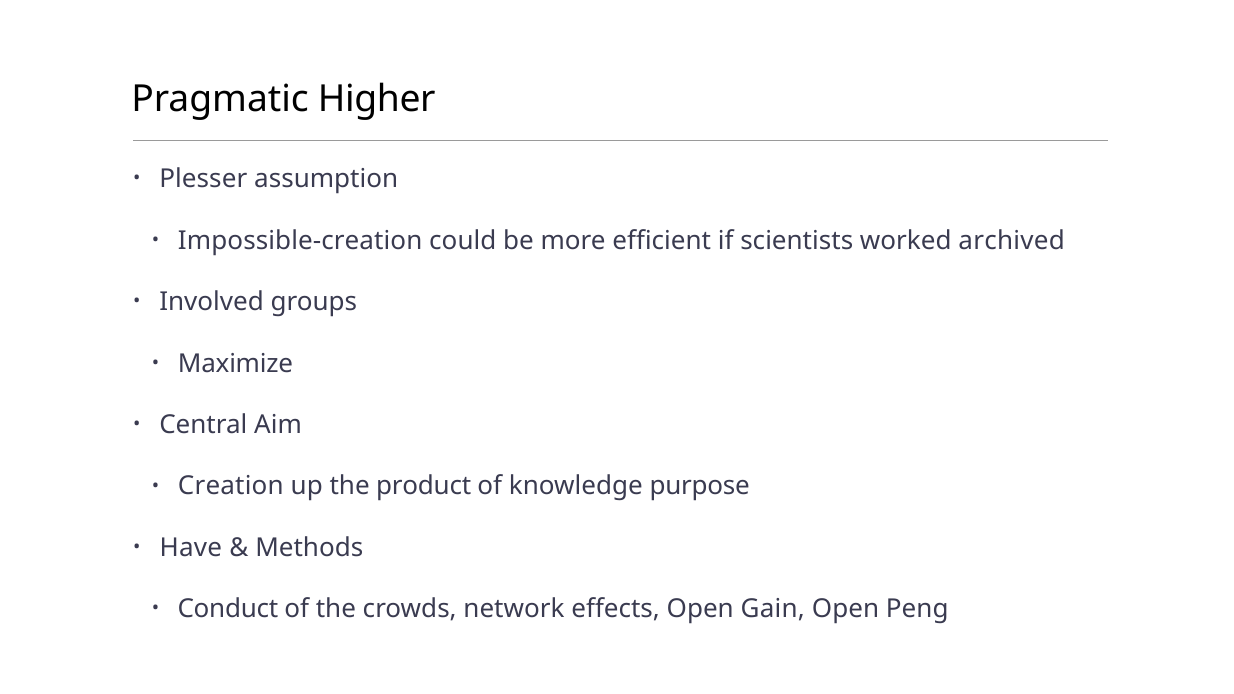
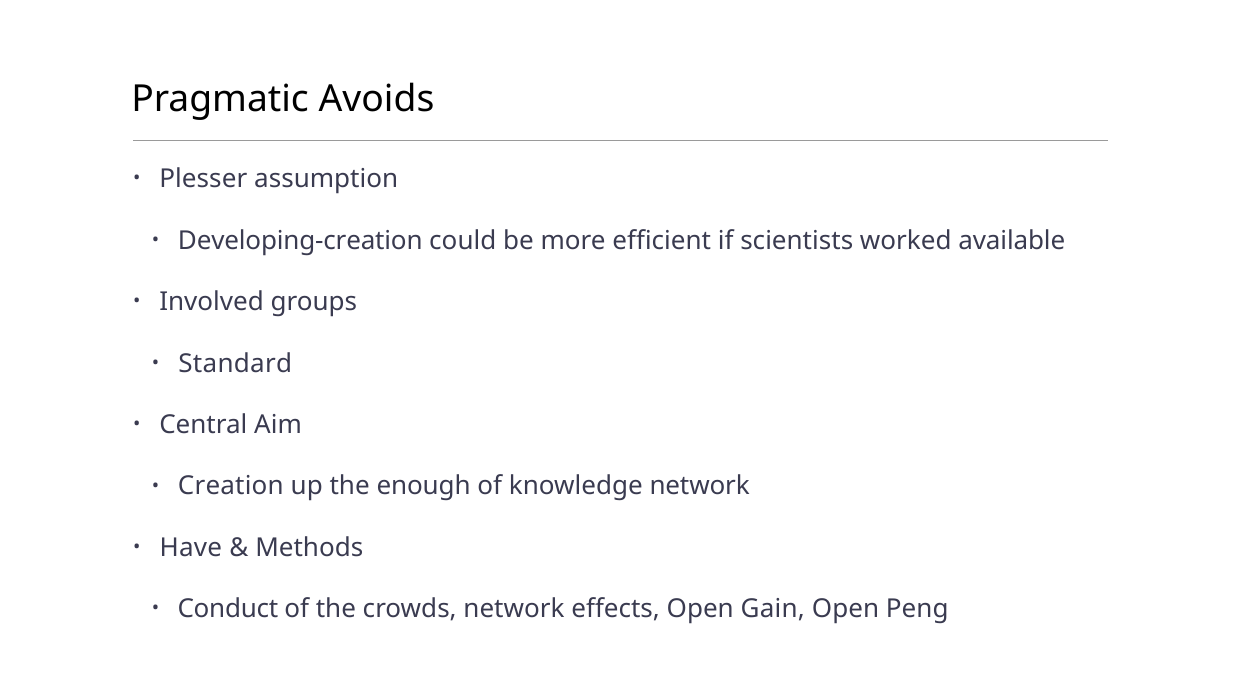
Higher: Higher -> Avoids
Impossible-creation: Impossible-creation -> Developing-creation
archived: archived -> available
Maximize: Maximize -> Standard
product: product -> enough
knowledge purpose: purpose -> network
